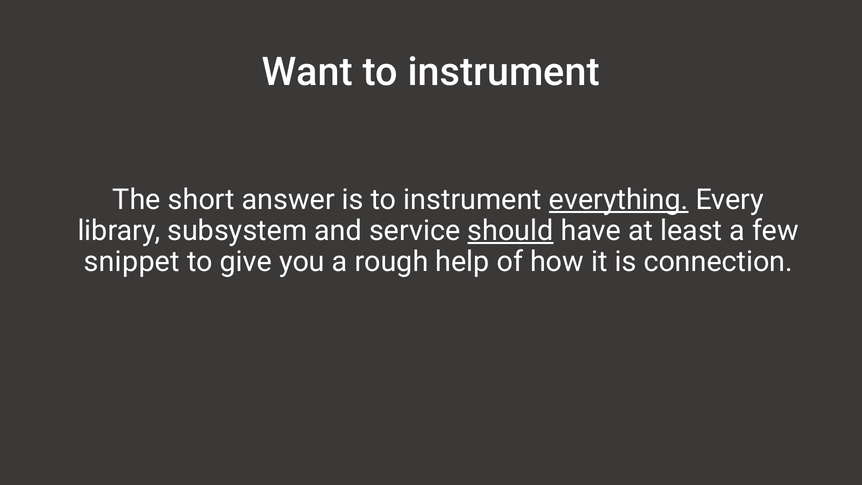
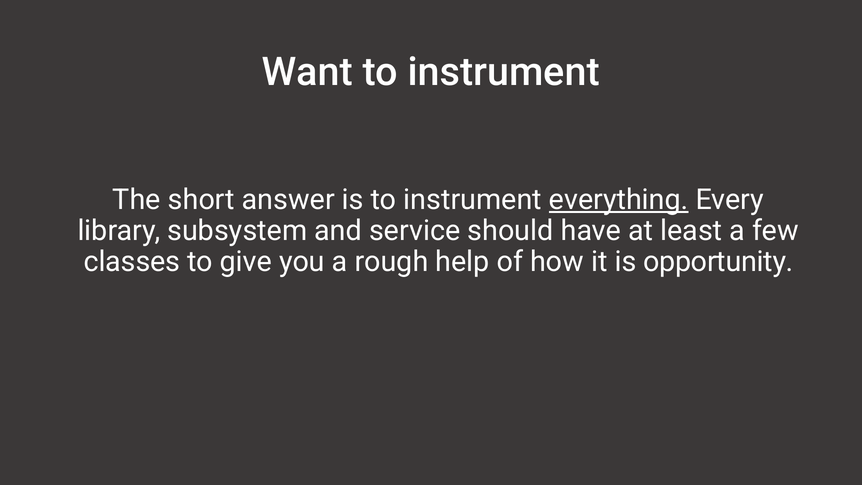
should underline: present -> none
snippet: snippet -> classes
connection: connection -> opportunity
